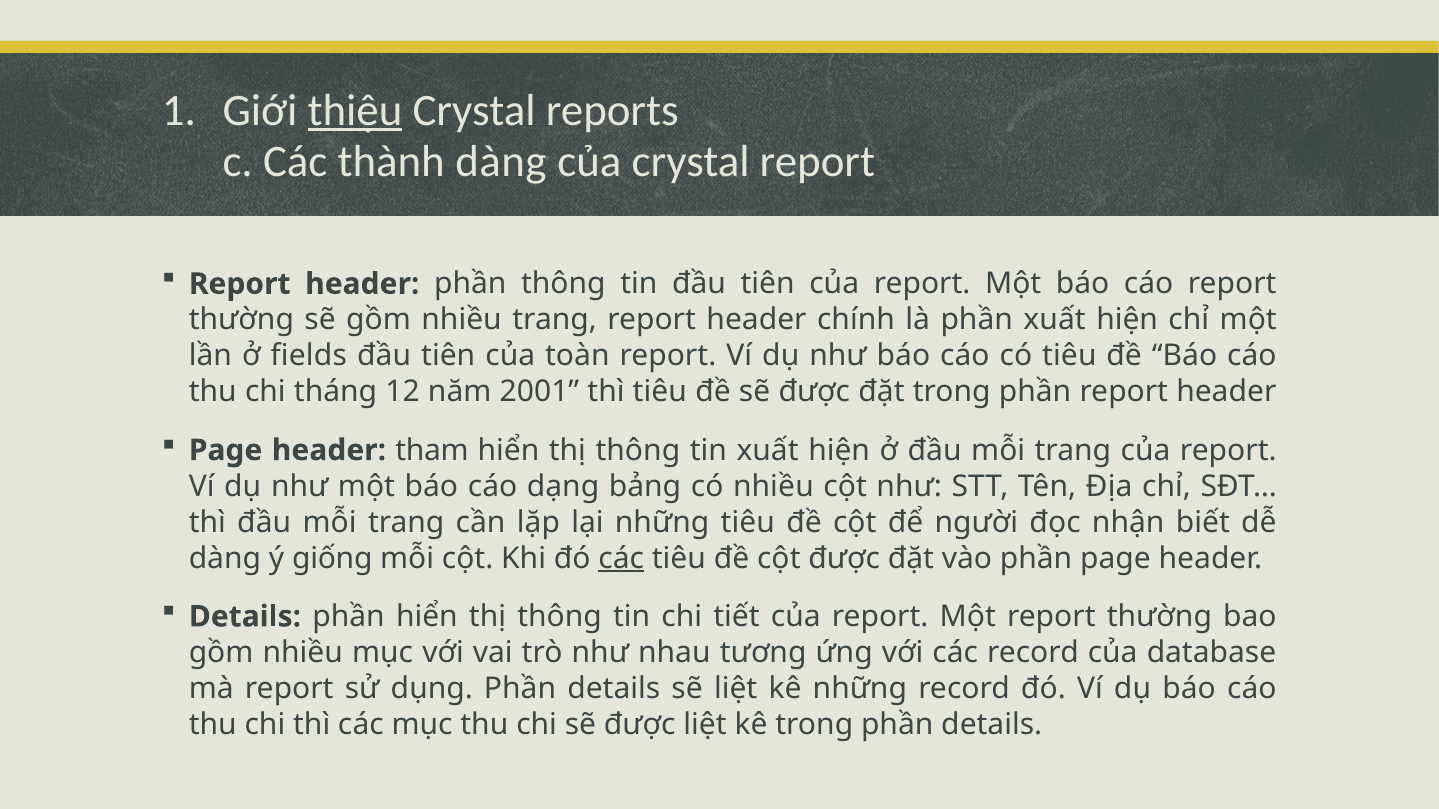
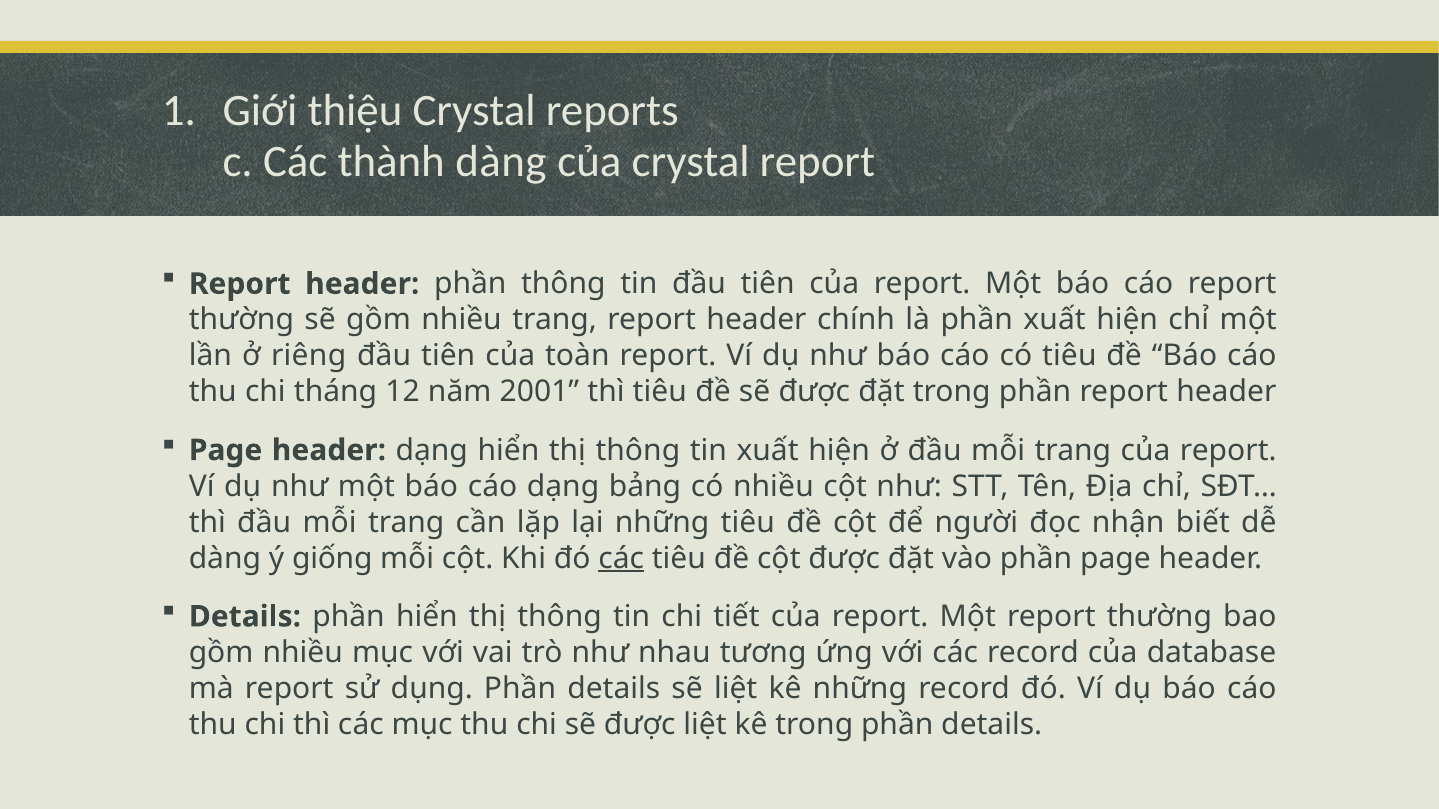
thiệu underline: present -> none
fields: fields -> riêng
header tham: tham -> dạng
